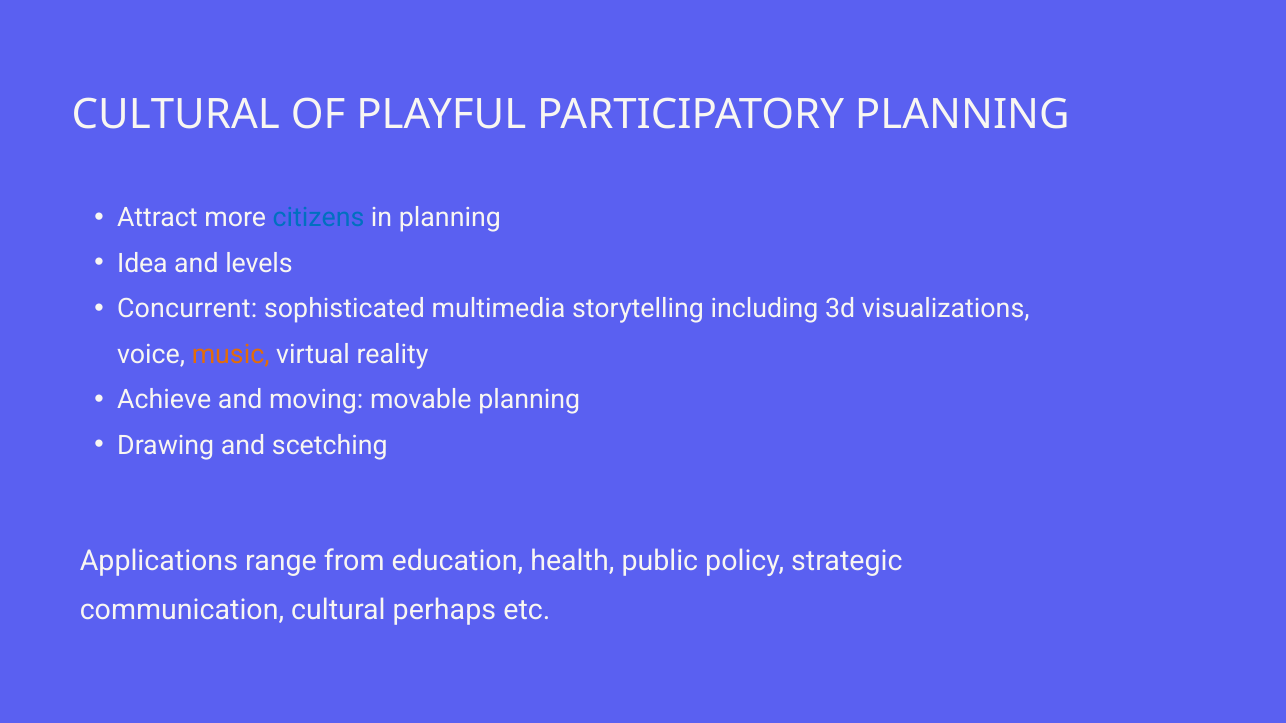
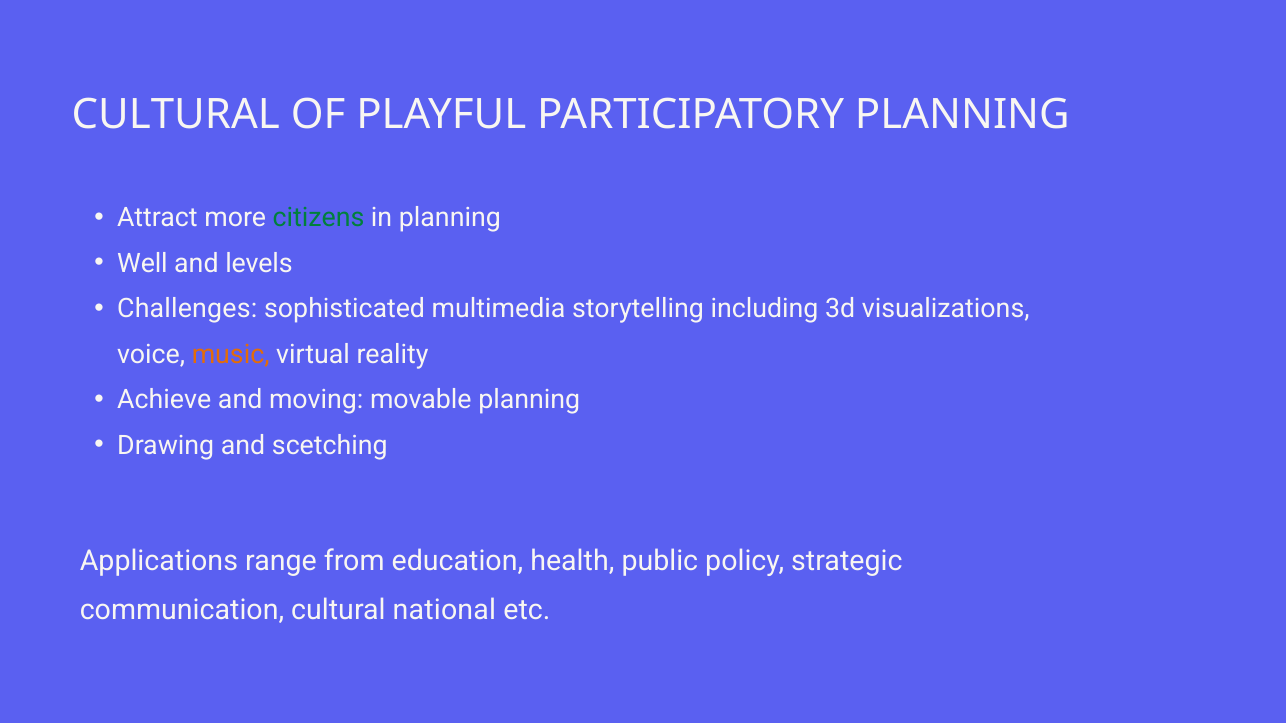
citizens colour: blue -> green
Idea: Idea -> Well
Concurrent: Concurrent -> Challenges
perhaps: perhaps -> national
